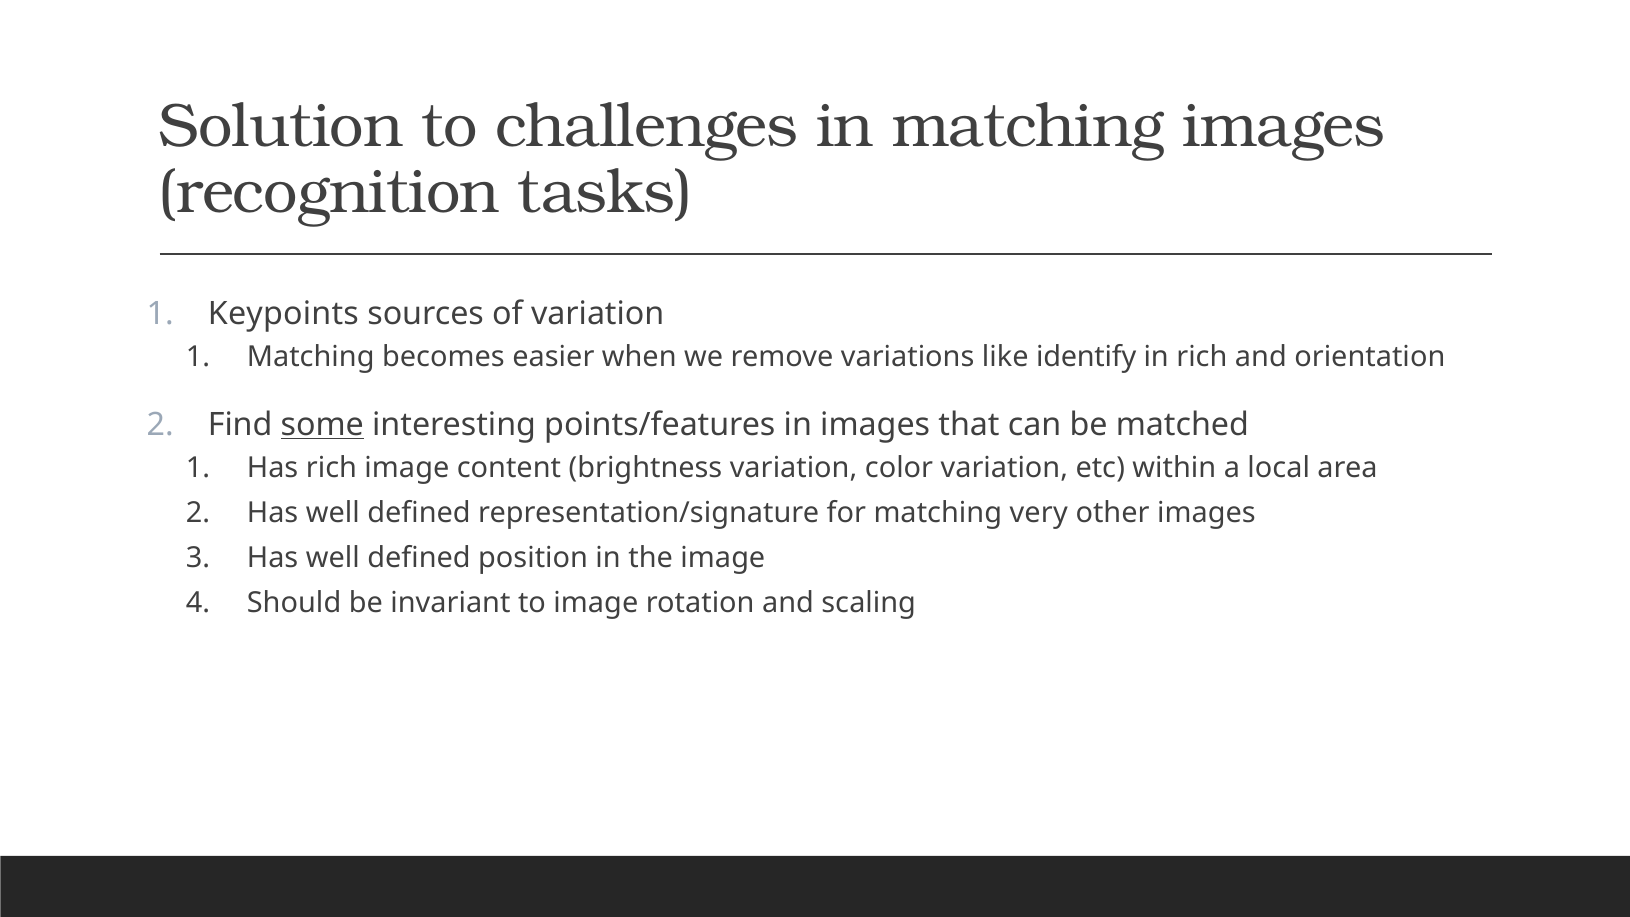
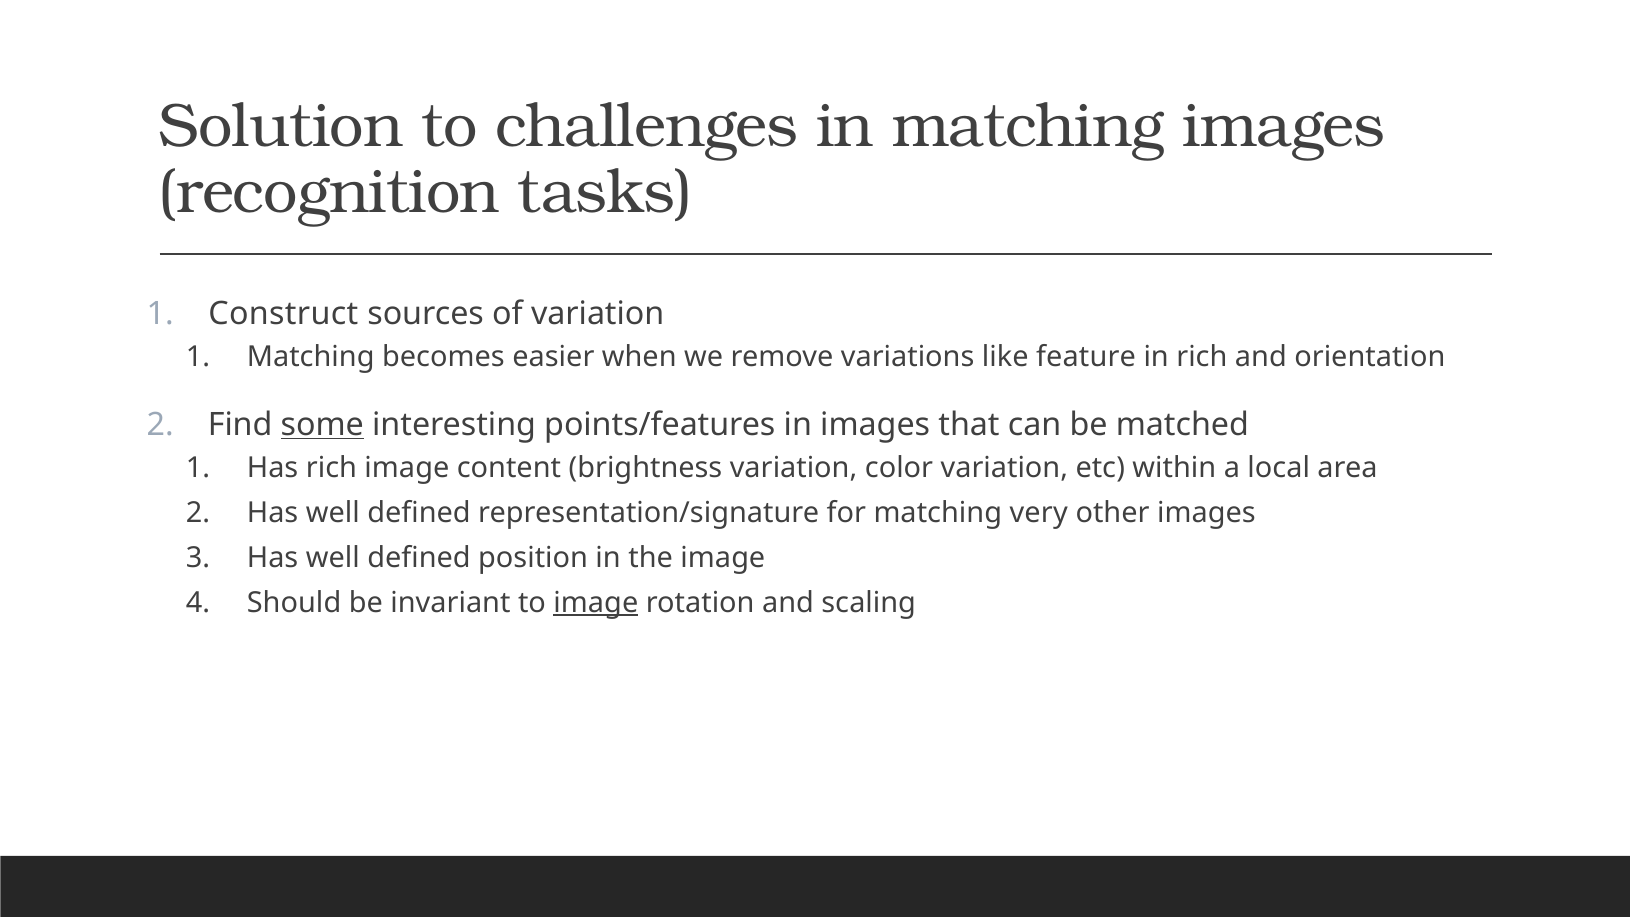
Keypoints: Keypoints -> Construct
identify: identify -> feature
image at (596, 602) underline: none -> present
